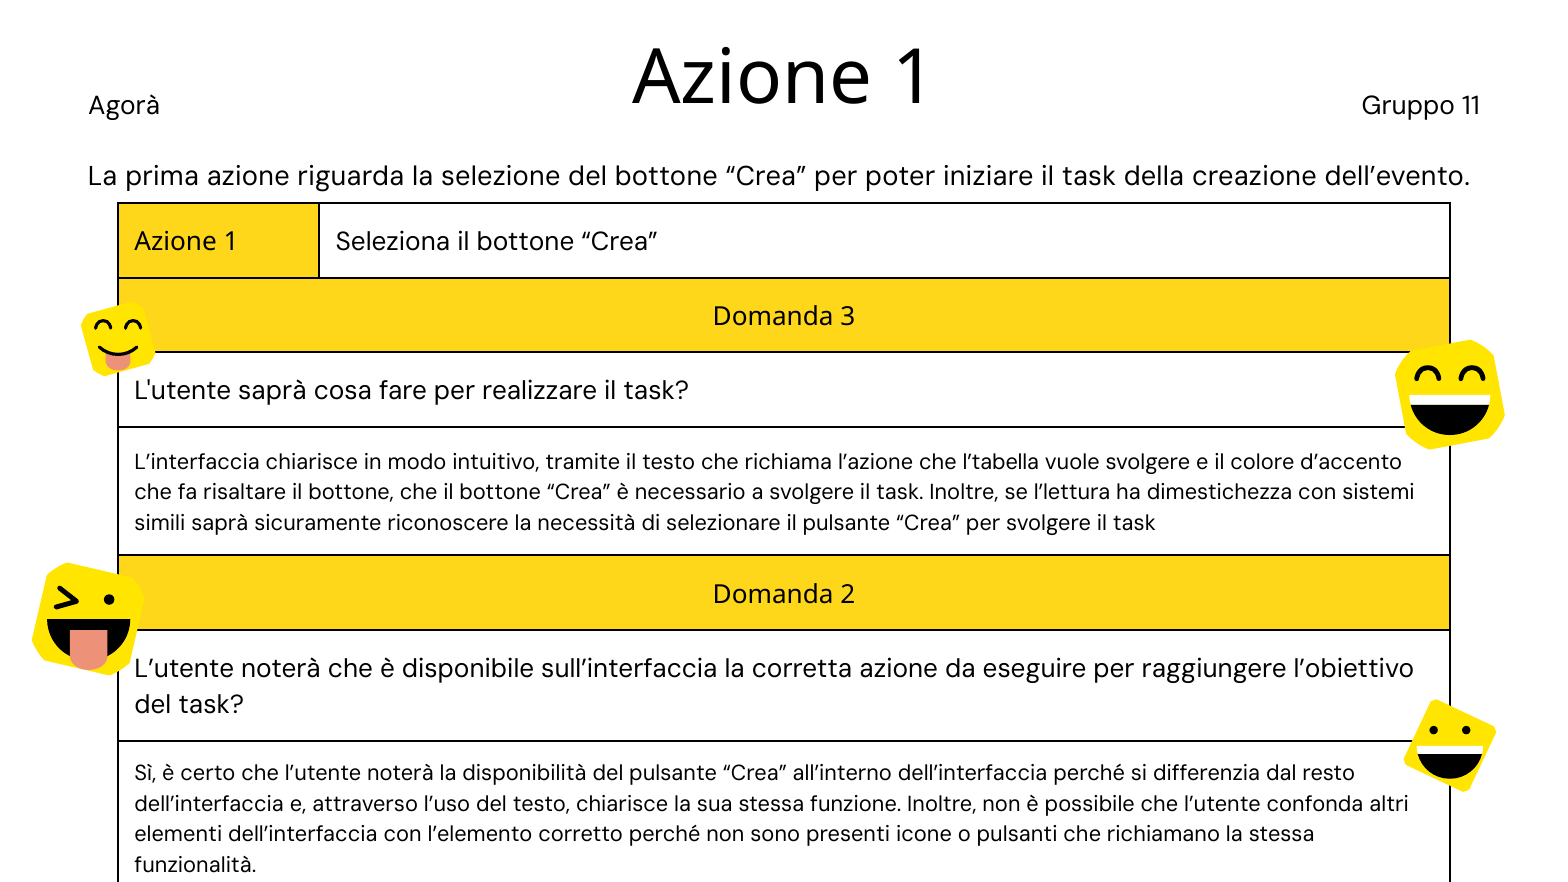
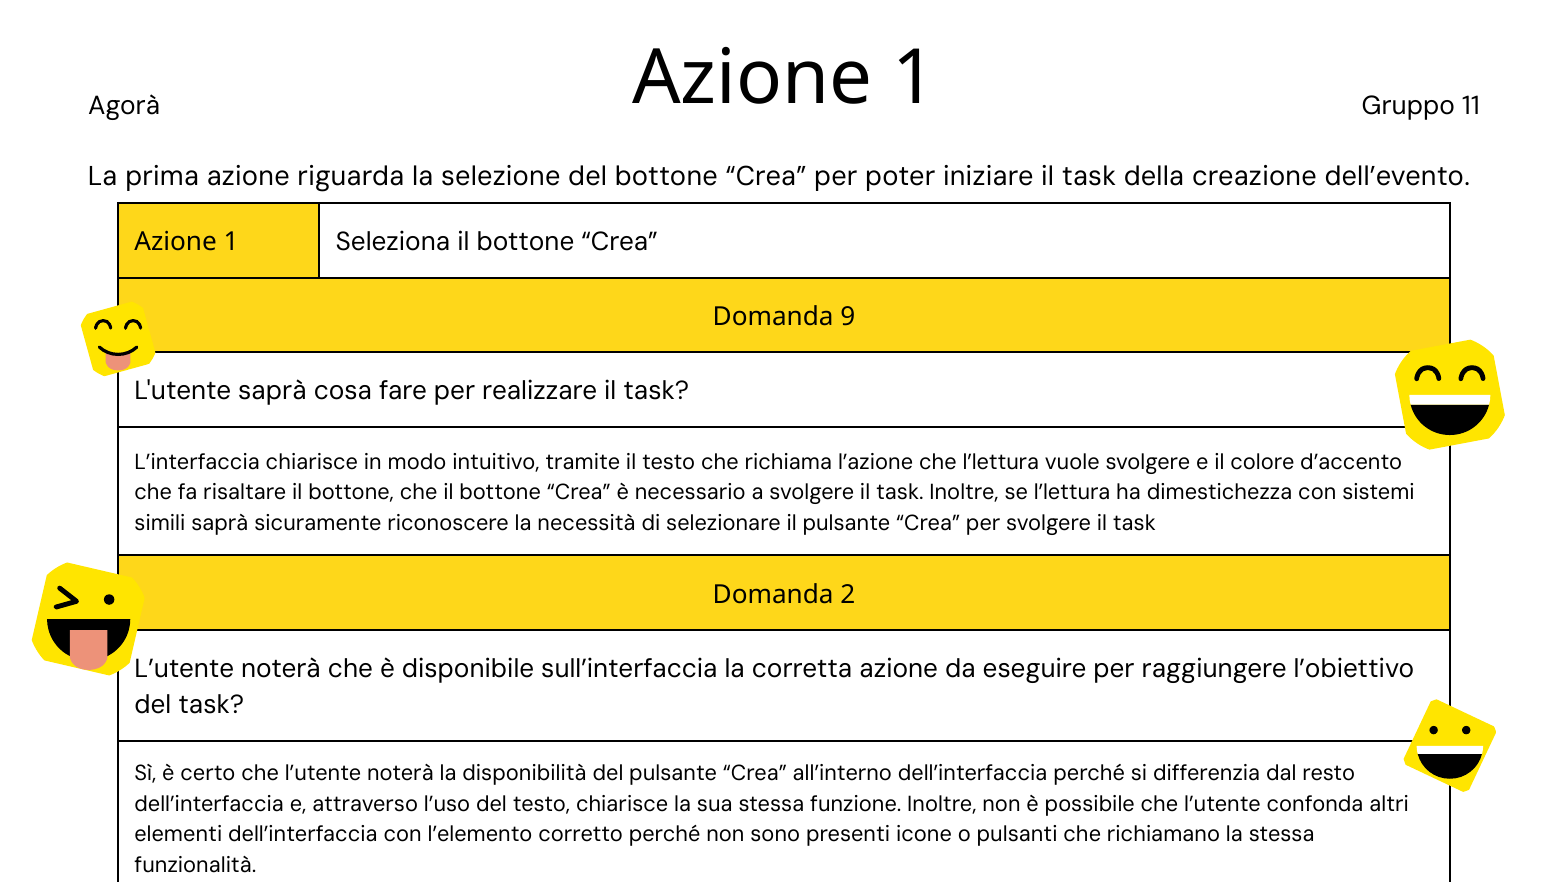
3: 3 -> 9
che l’tabella: l’tabella -> l’lettura
